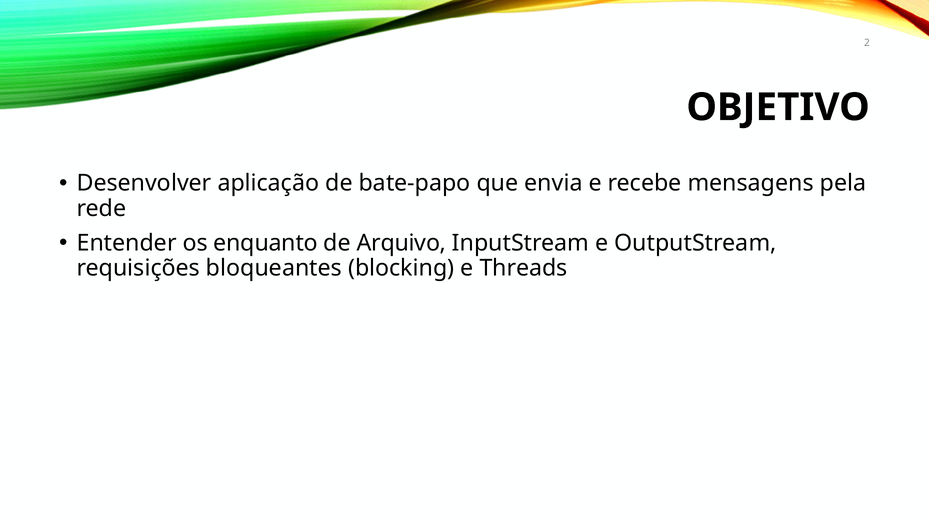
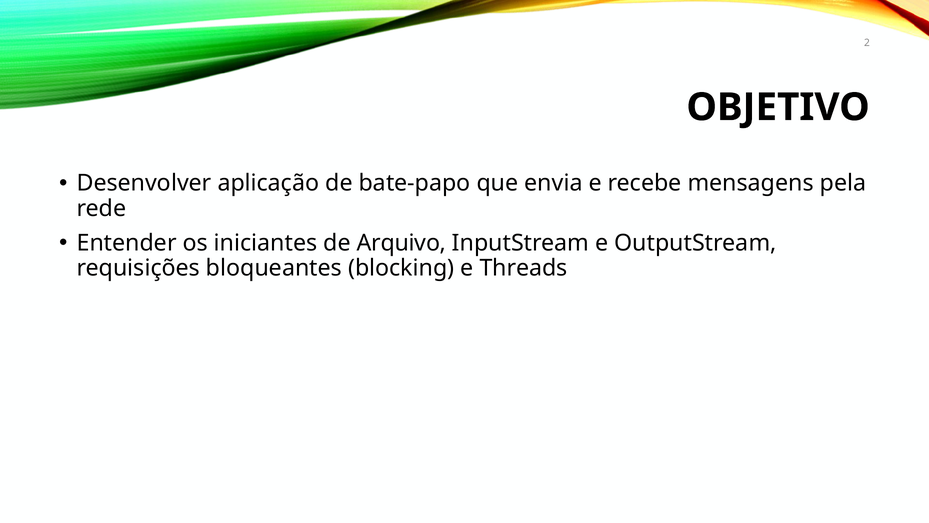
enquanto: enquanto -> iniciantes
